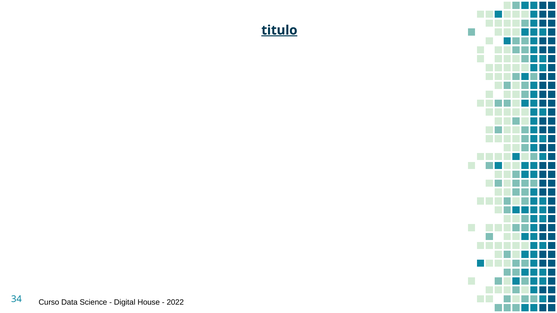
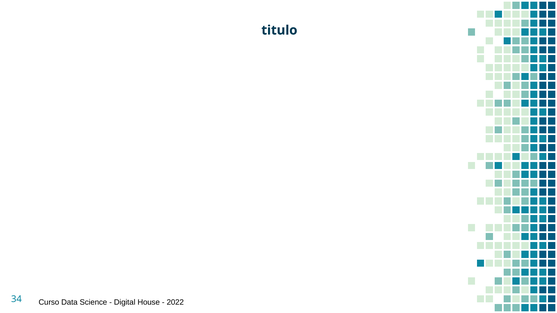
titulo underline: present -> none
